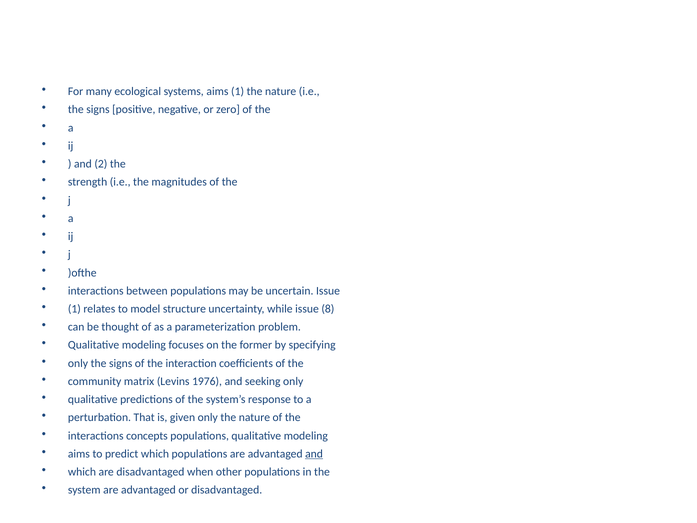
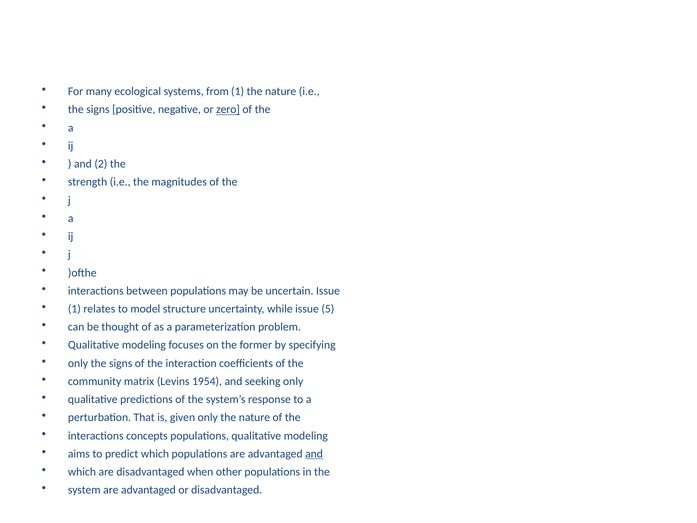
systems aims: aims -> from
zero underline: none -> present
8: 8 -> 5
1976: 1976 -> 1954
